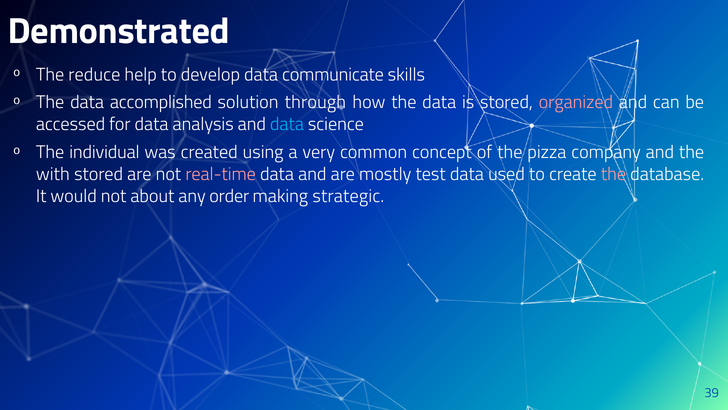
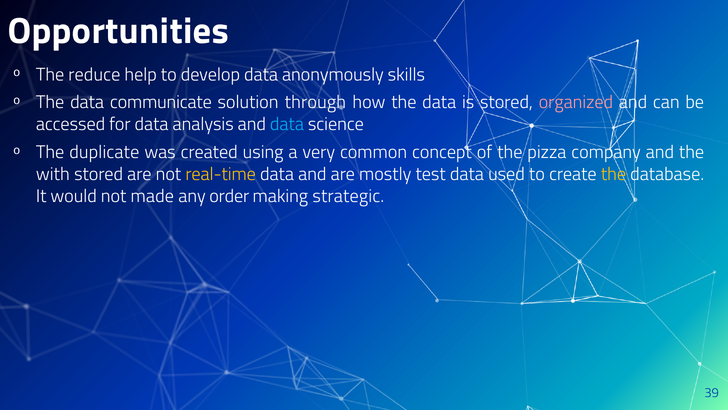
Demonstrated: Demonstrated -> Opportunities
communicate: communicate -> anonymously
accomplished: accomplished -> communicate
individual: individual -> duplicate
real-time colour: pink -> yellow
the at (613, 174) colour: pink -> yellow
about: about -> made
